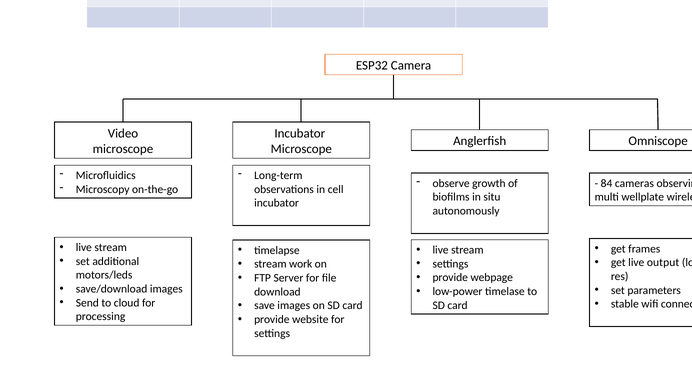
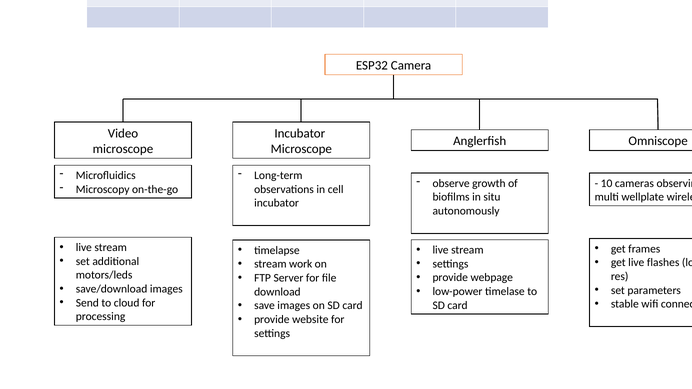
84: 84 -> 10
output: output -> flashes
